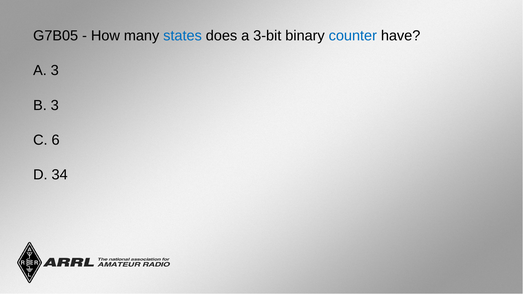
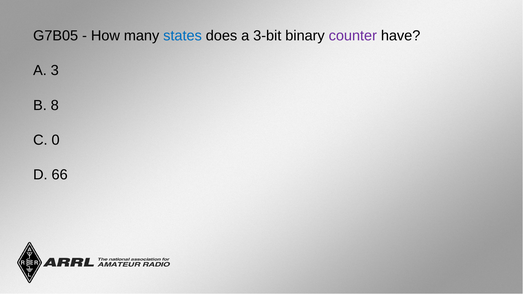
counter colour: blue -> purple
B 3: 3 -> 8
6: 6 -> 0
34: 34 -> 66
